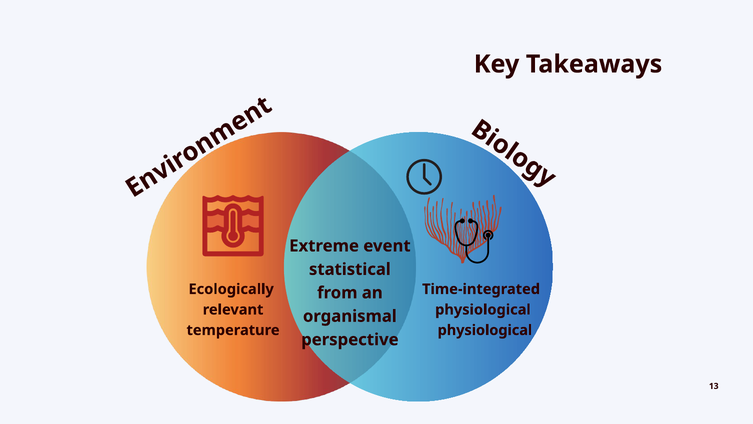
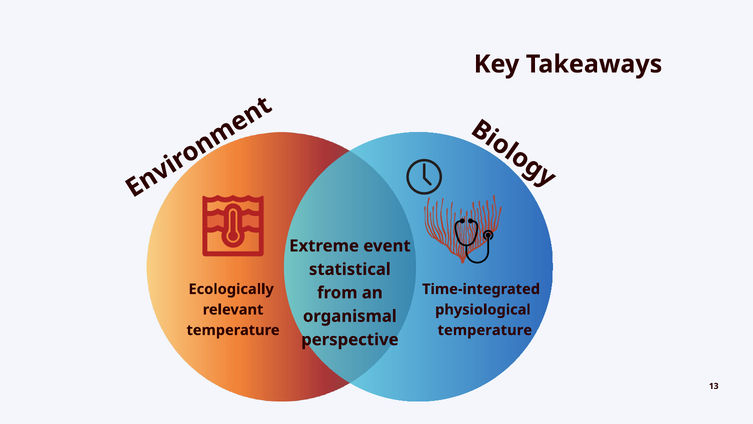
physiological at (485, 330): physiological -> temperature
